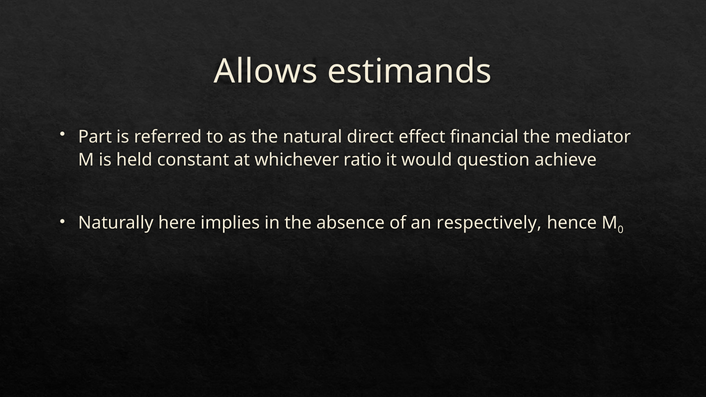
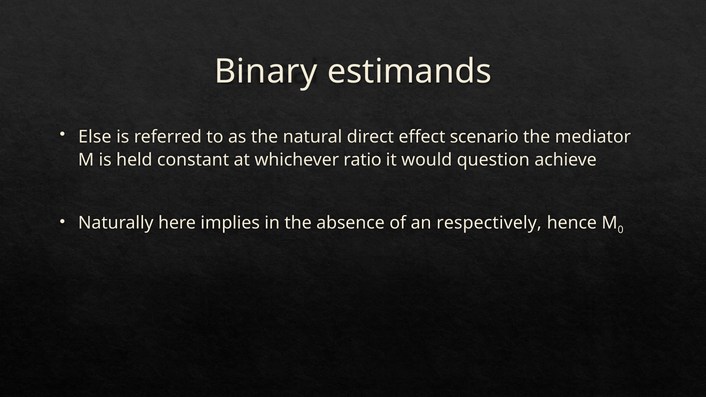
Allows: Allows -> Binary
Part: Part -> Else
financial: financial -> scenario
